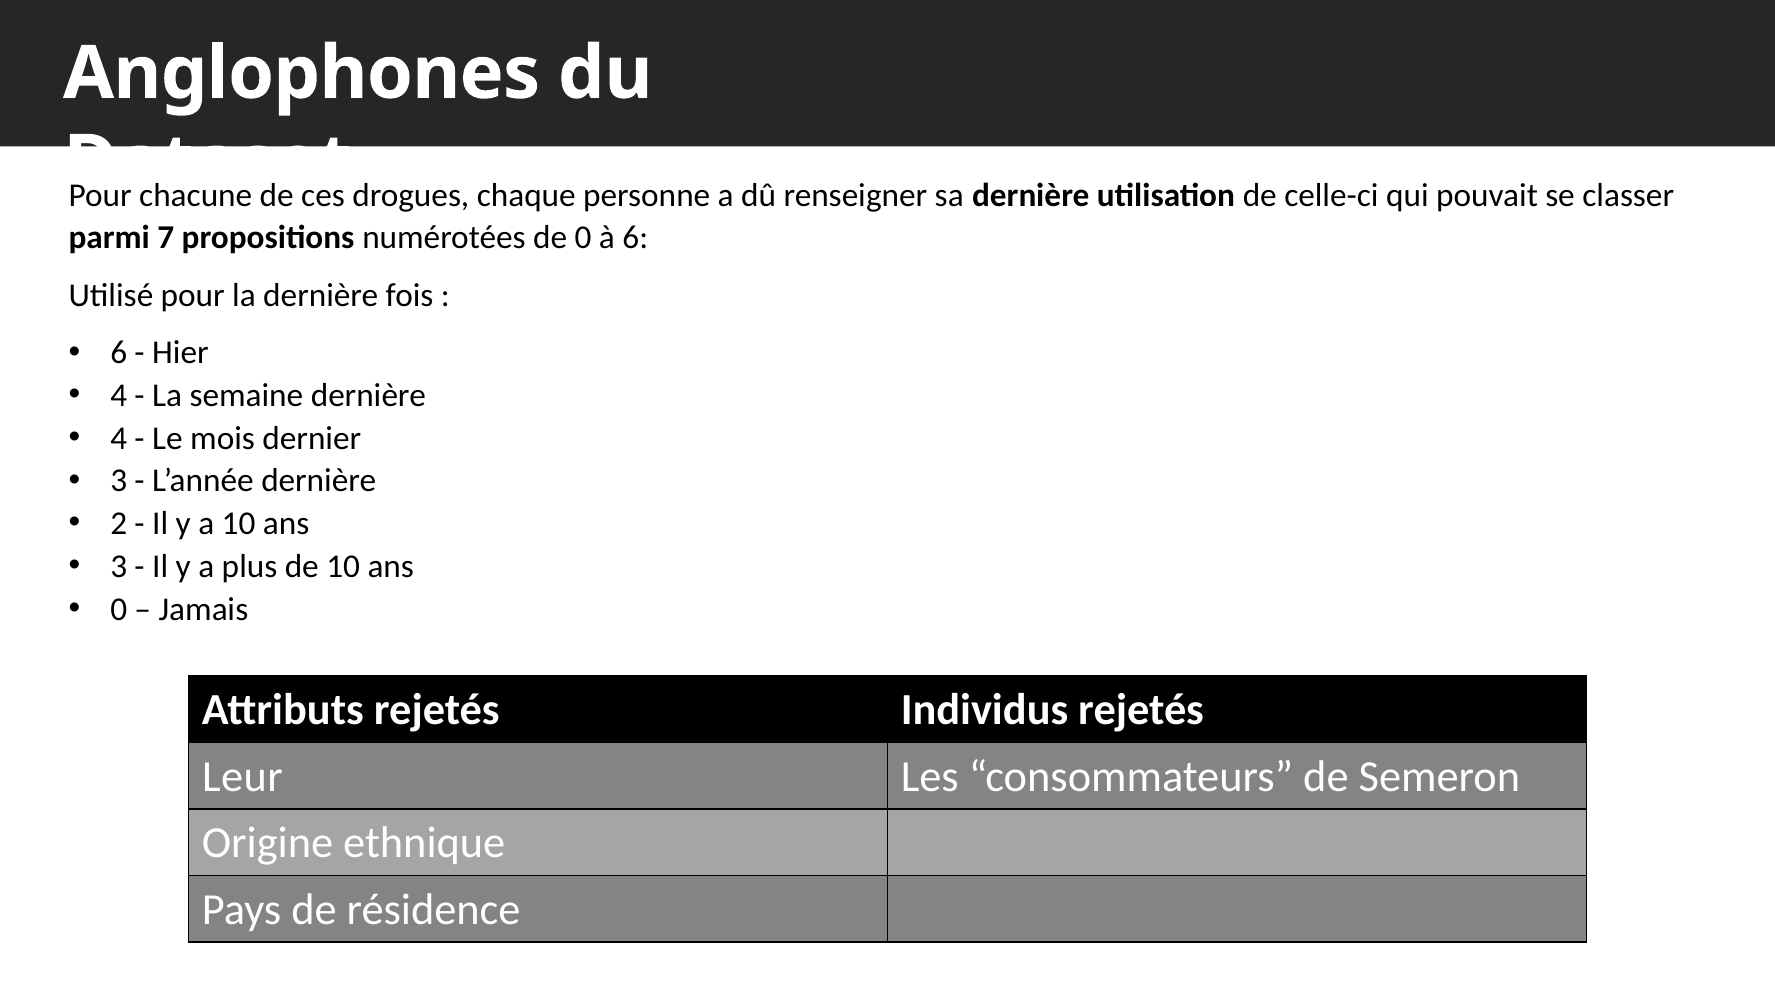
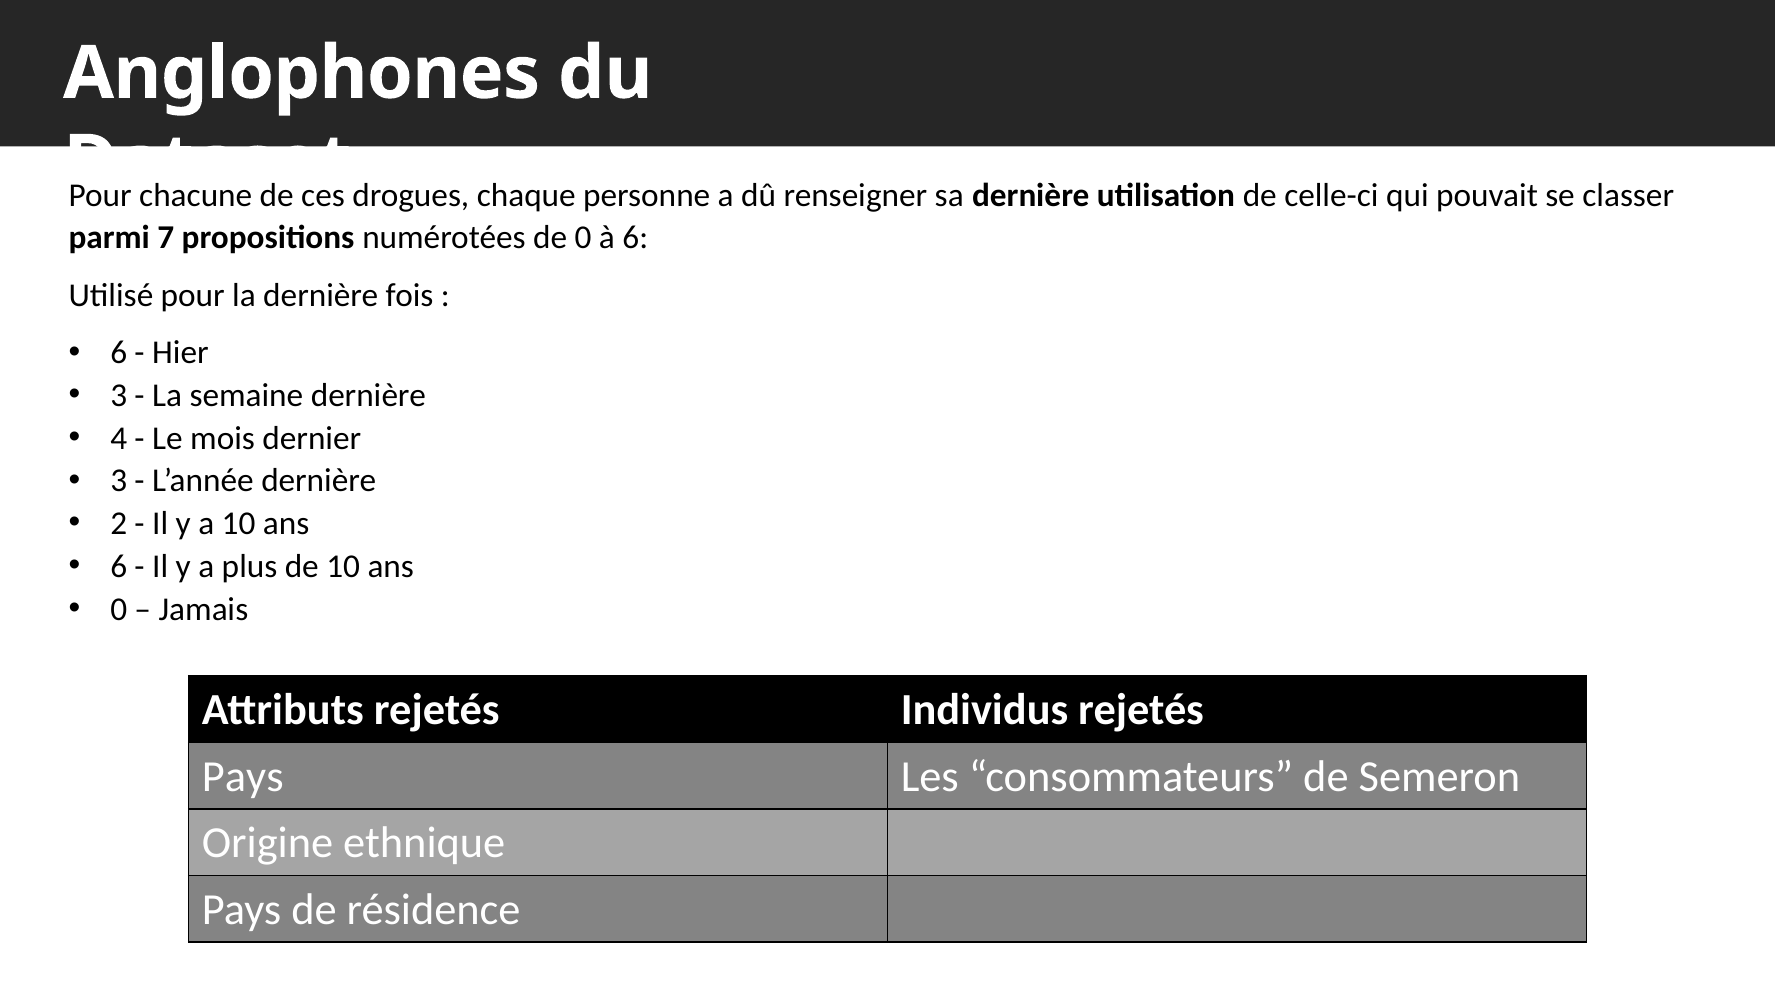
4 at (119, 396): 4 -> 3
3 at (119, 567): 3 -> 6
Leur at (243, 777): Leur -> Pays
